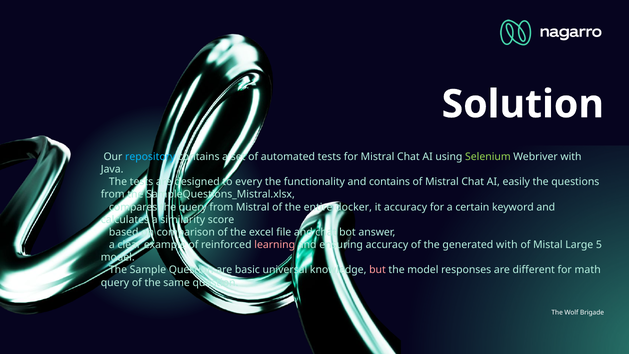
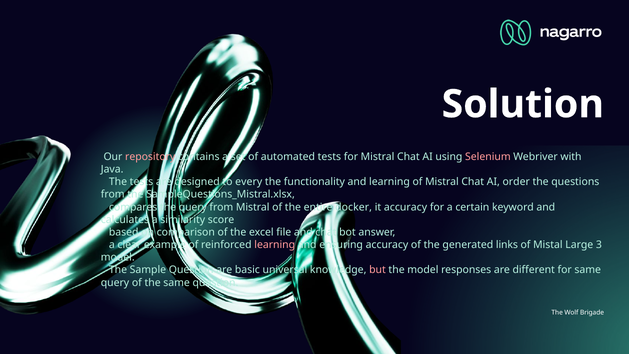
repository colour: light blue -> pink
Selenium colour: light green -> pink
and contains: contains -> learning
easily: easily -> order
generated with: with -> links
5: 5 -> 3
for math: math -> same
